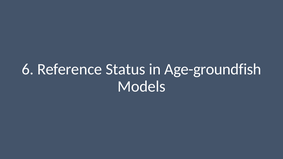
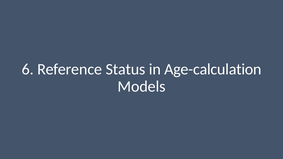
Age-groundfish: Age-groundfish -> Age-calculation
